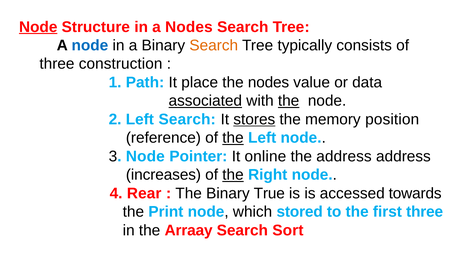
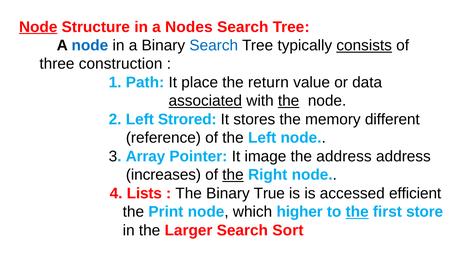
Search at (214, 45) colour: orange -> blue
consists underline: none -> present
the nodes: nodes -> return
Left Search: Search -> Strored
stores underline: present -> none
position: position -> different
the at (233, 138) underline: present -> none
3 Node: Node -> Array
online: online -> image
Rear: Rear -> Lists
towards: towards -> efficient
stored: stored -> higher
the at (357, 211) underline: none -> present
first three: three -> store
Arraay: Arraay -> Larger
